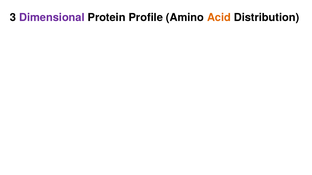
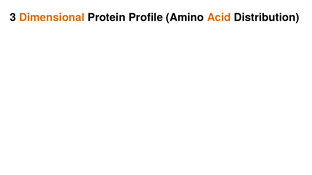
Dimensional colour: purple -> orange
